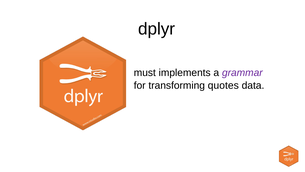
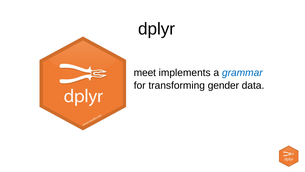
must: must -> meet
grammar colour: purple -> blue
quotes: quotes -> gender
